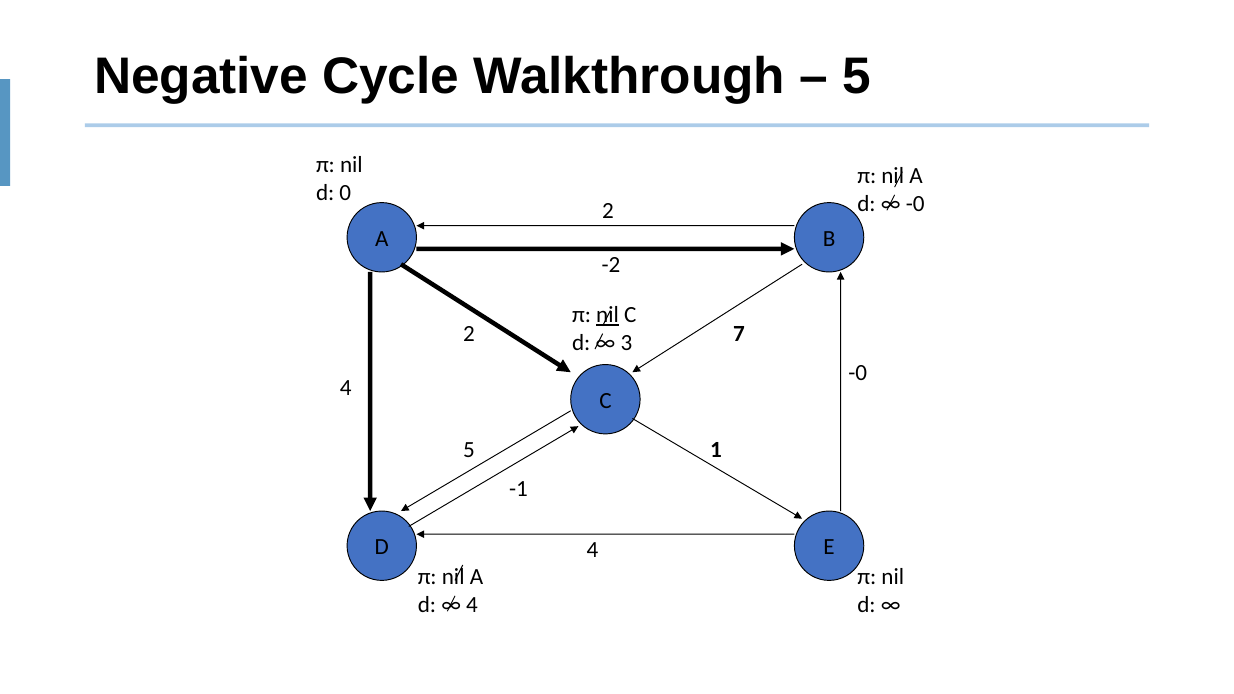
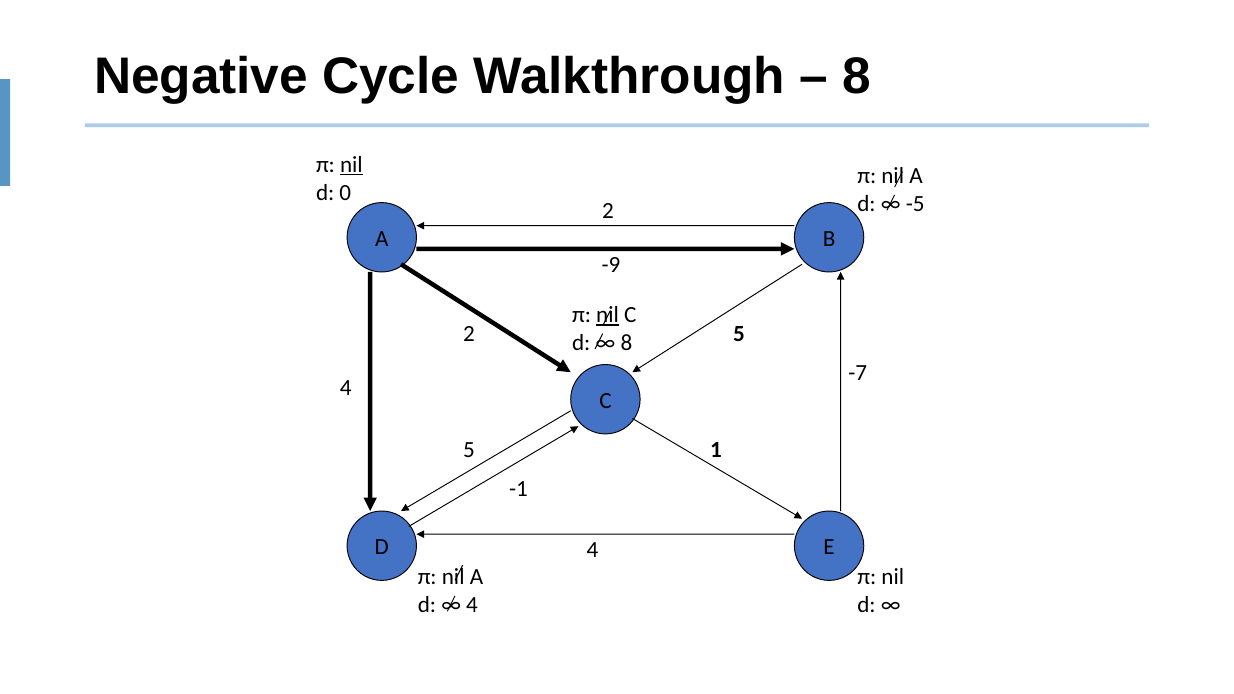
5 at (857, 77): 5 -> 8
nil at (351, 165) underline: none -> present
-0 at (915, 204): -0 -> -5
-2: -2 -> -9
2 7: 7 -> 5
3 at (626, 343): 3 -> 8
-0 at (858, 373): -0 -> -7
